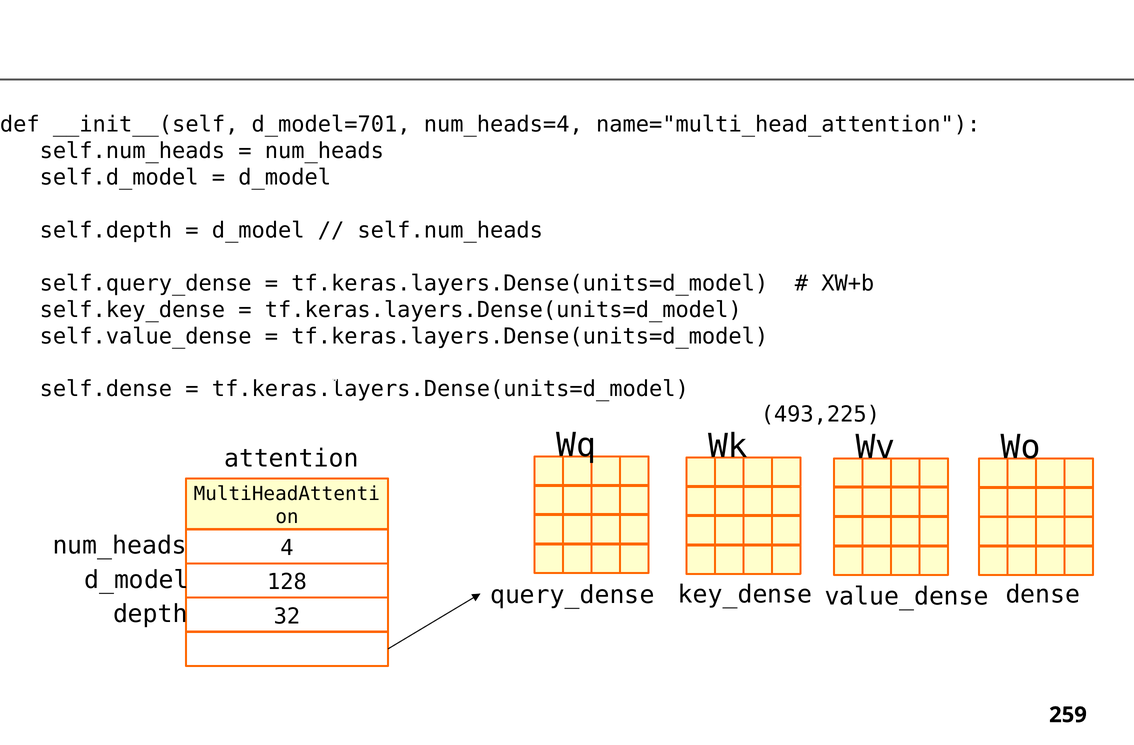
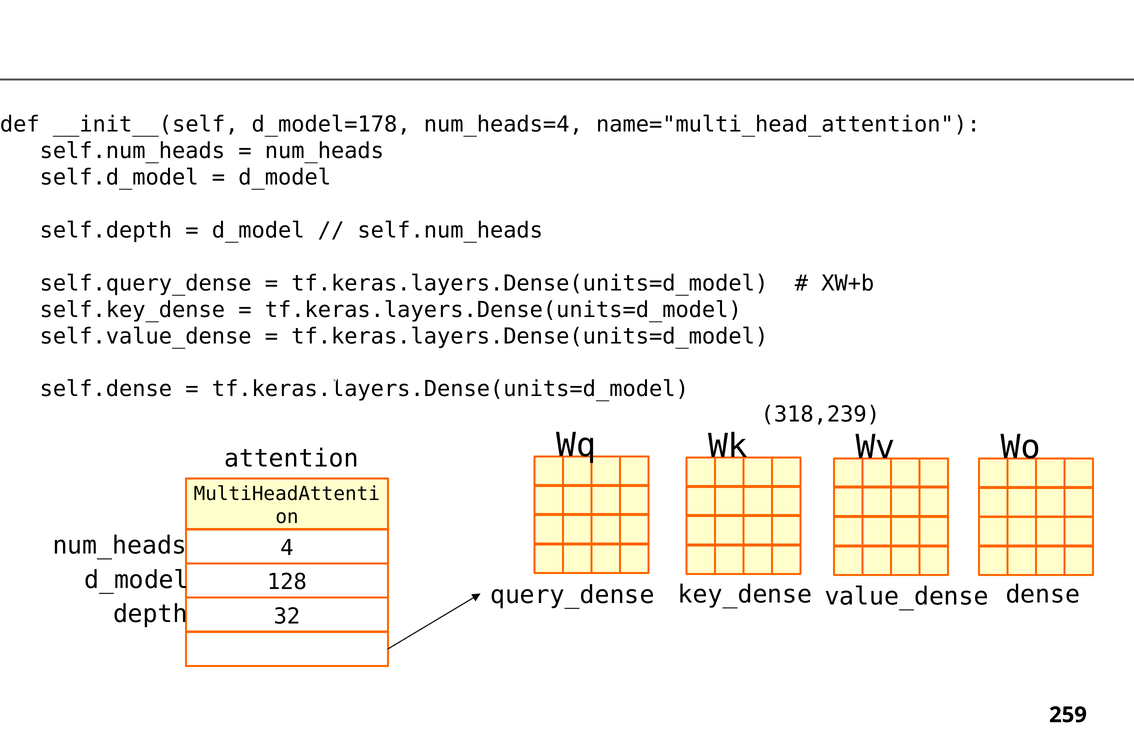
d_model=701: d_model=701 -> d_model=178
493,225: 493,225 -> 318,239
